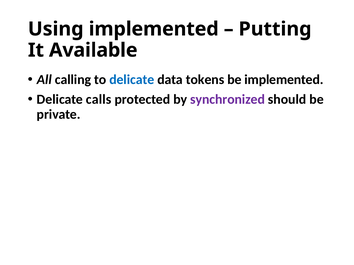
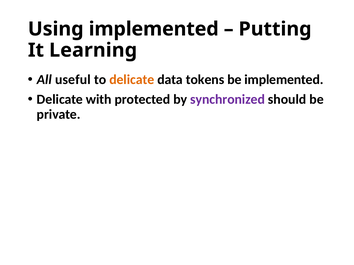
Available: Available -> Learning
calling: calling -> useful
delicate at (132, 80) colour: blue -> orange
calls: calls -> with
